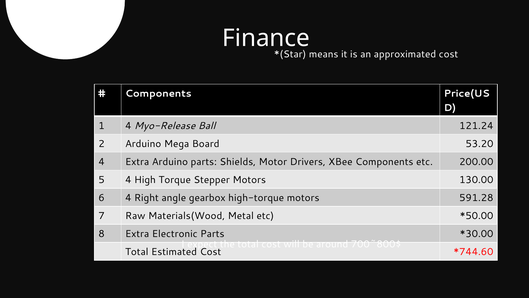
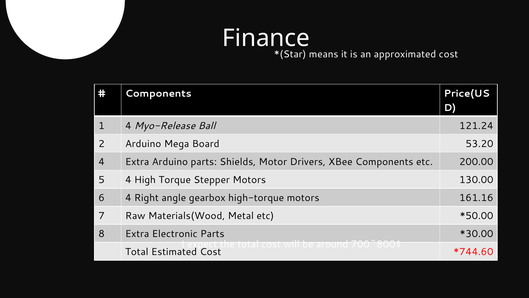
591.28: 591.28 -> 161.16
